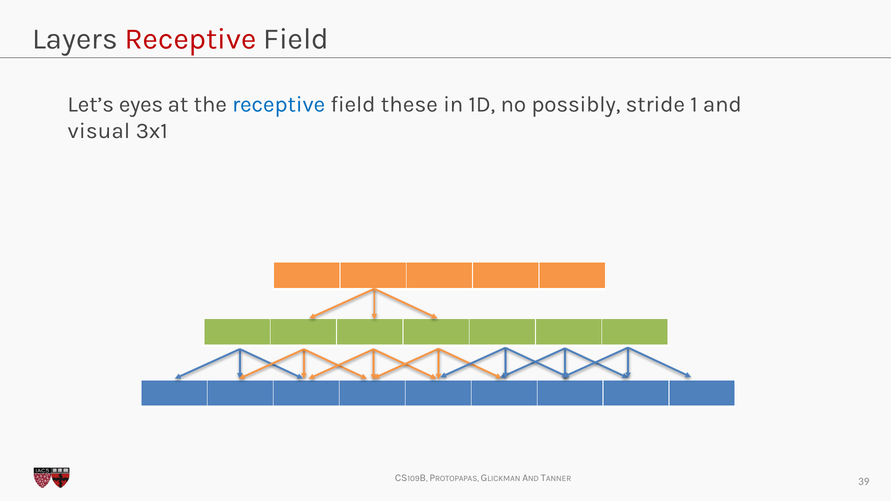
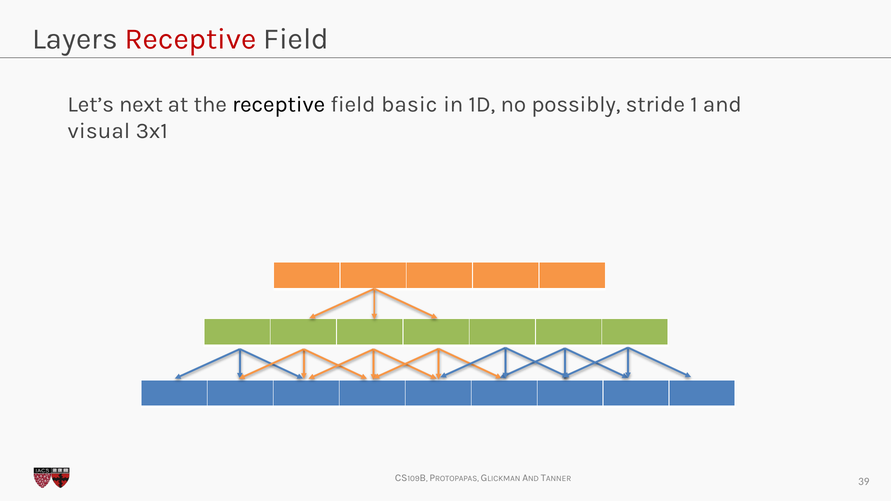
eyes: eyes -> next
receptive at (279, 104) colour: blue -> black
these: these -> basic
